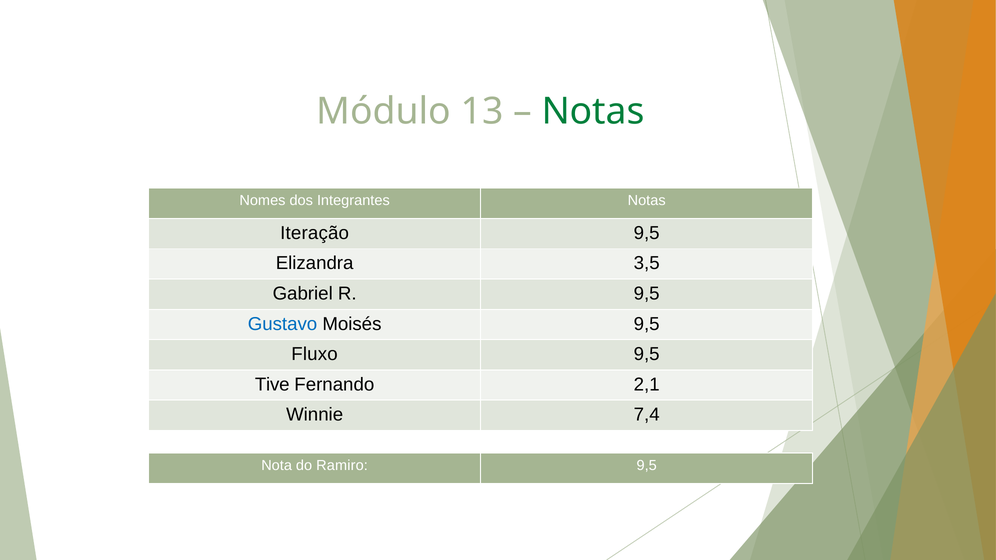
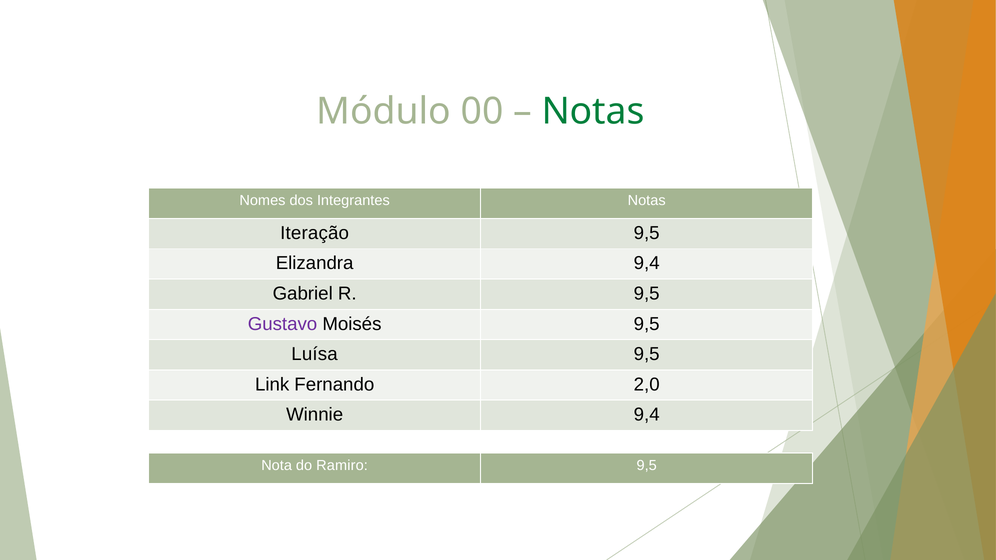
13: 13 -> 00
Elizandra 3,5: 3,5 -> 9,4
Gustavo colour: blue -> purple
Fluxo: Fluxo -> Luísa
Tive: Tive -> Link
2,1: 2,1 -> 2,0
Winnie 7,4: 7,4 -> 9,4
